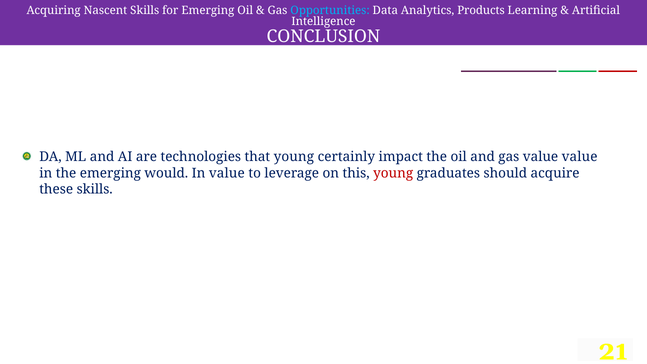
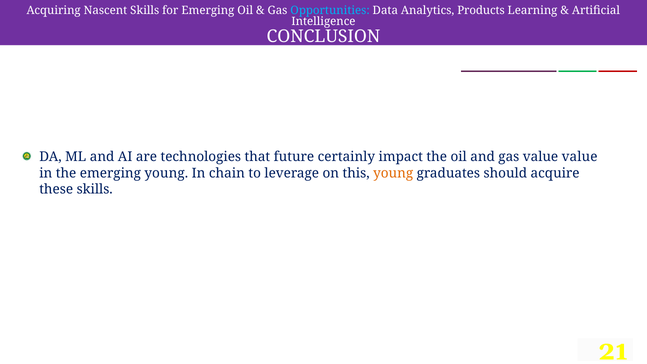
that young: young -> future
emerging would: would -> young
In value: value -> chain
young at (393, 173) colour: red -> orange
